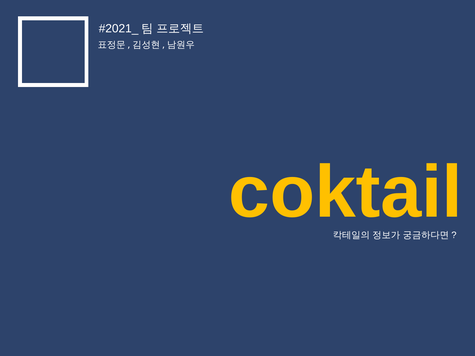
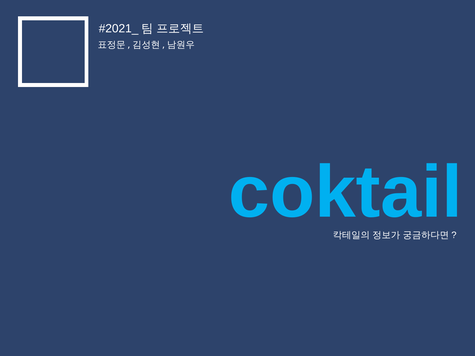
coktail colour: yellow -> light blue
